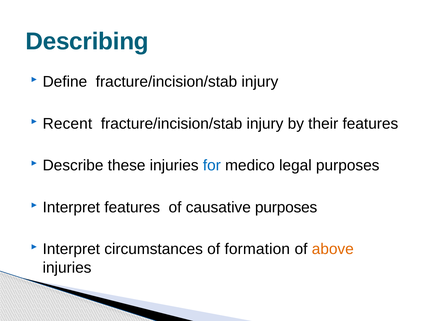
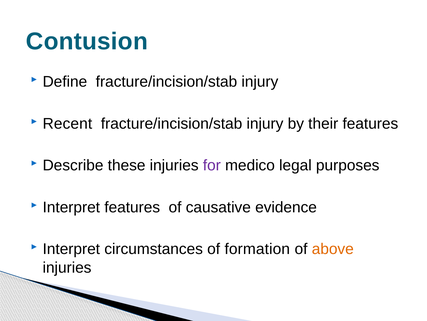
Describing: Describing -> Contusion
for colour: blue -> purple
causative purposes: purposes -> evidence
